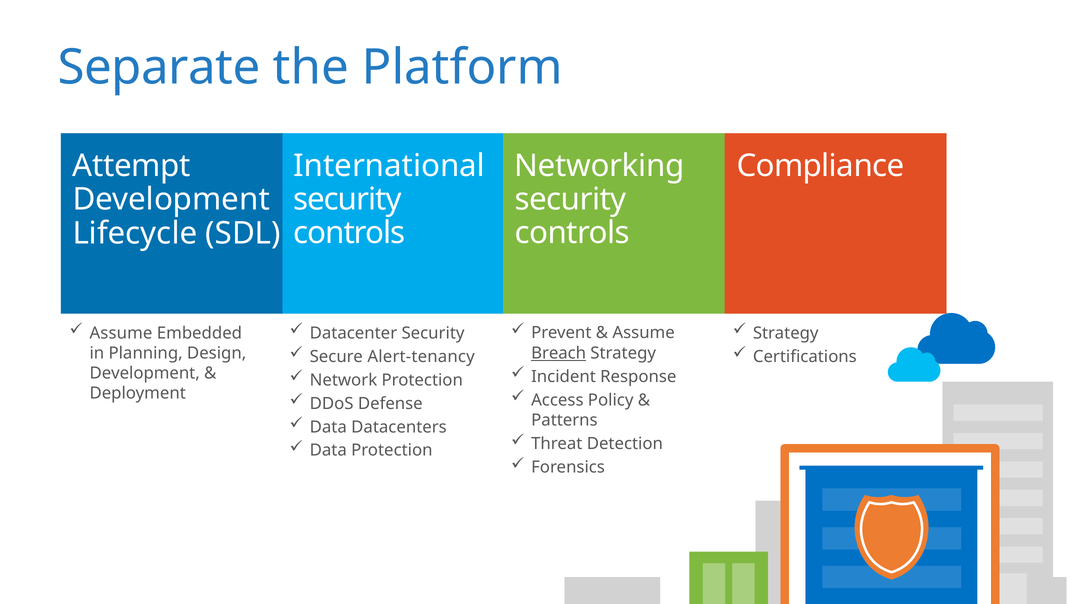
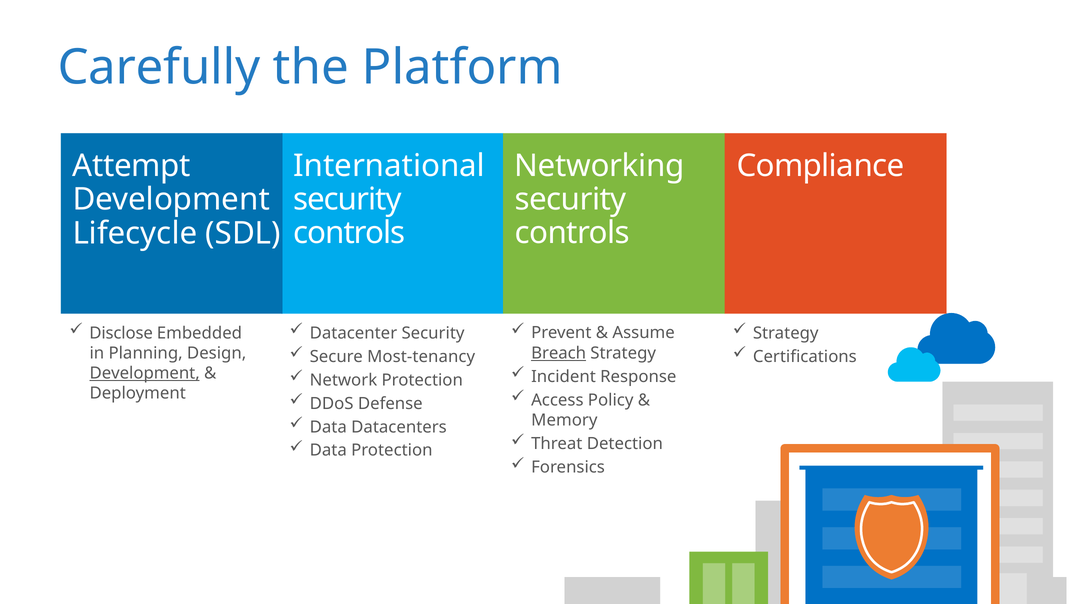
Separate: Separate -> Carefully
Assume at (121, 333): Assume -> Disclose
Alert-tenancy: Alert-tenancy -> Most-tenancy
Development at (145, 374) underline: none -> present
Patterns: Patterns -> Memory
